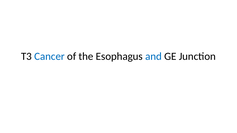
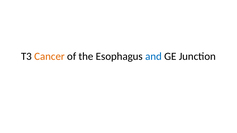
Cancer colour: blue -> orange
